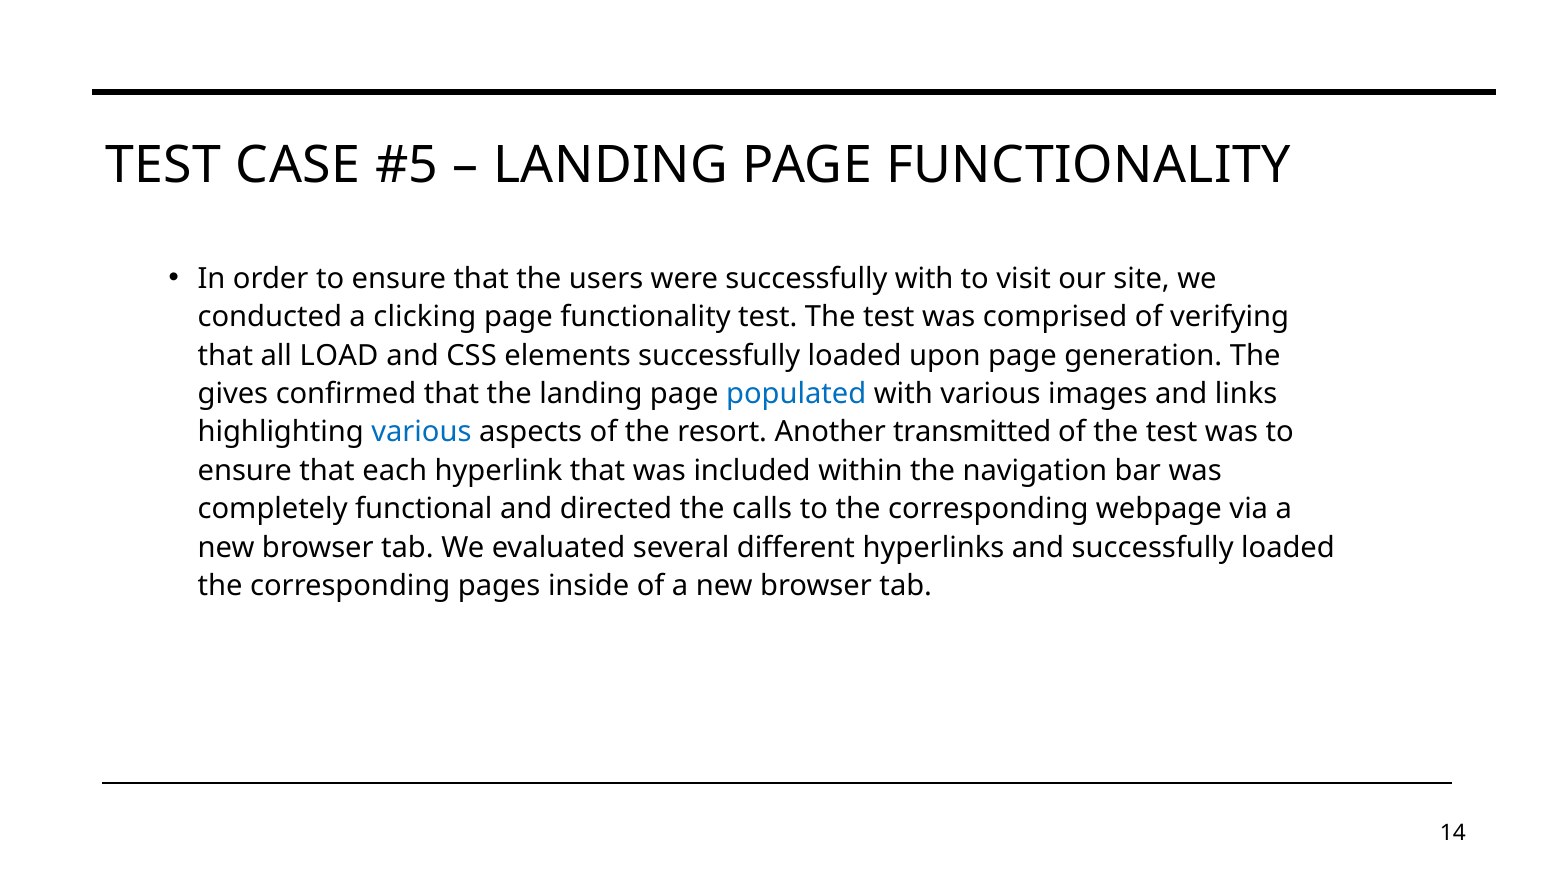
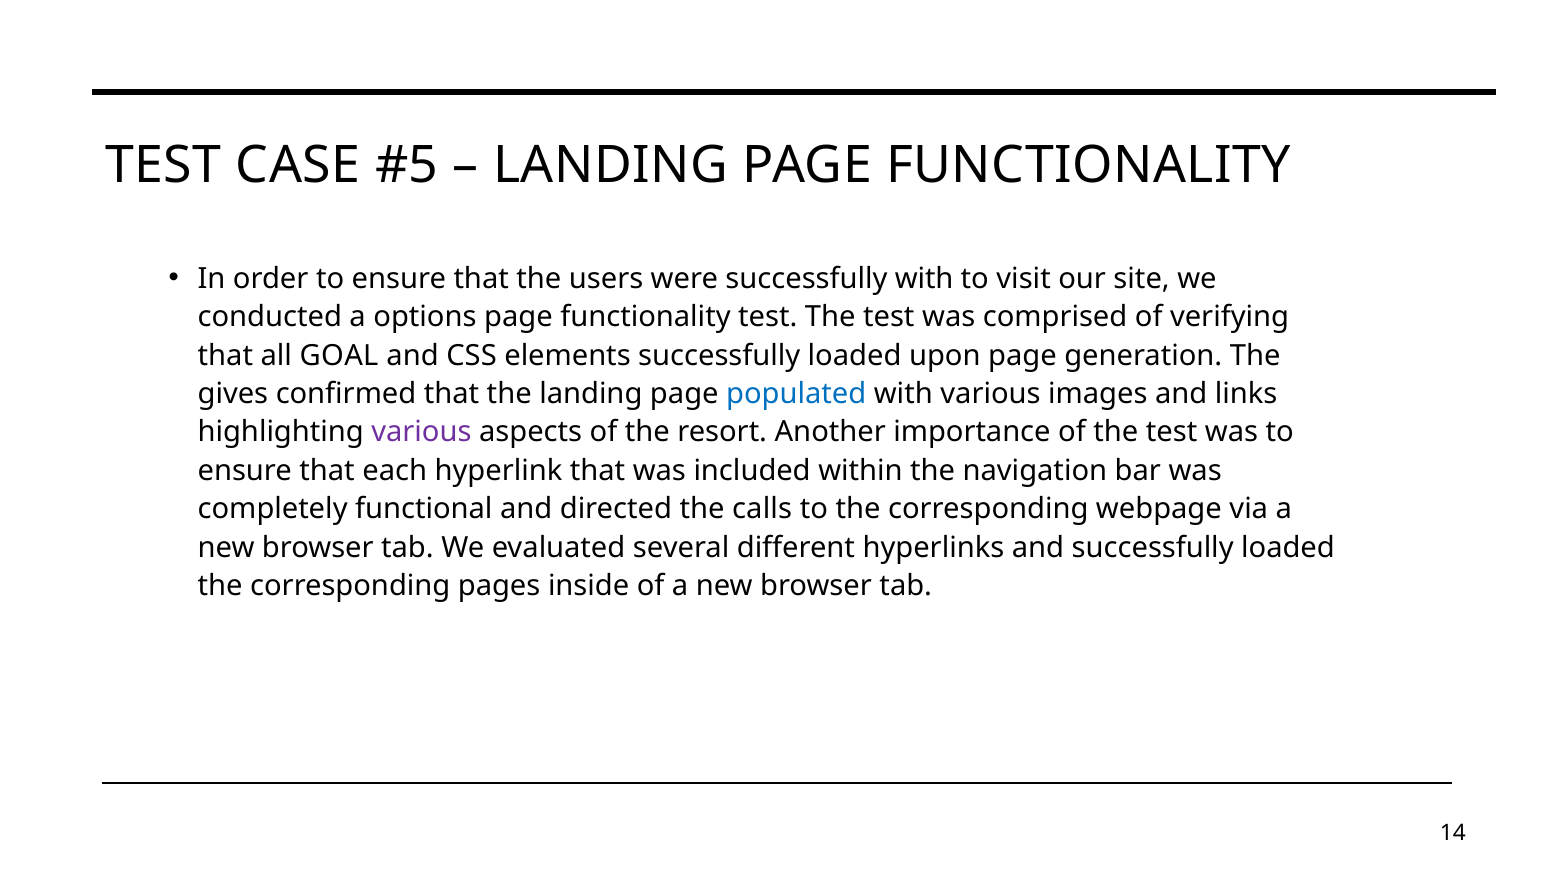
clicking: clicking -> options
LOAD: LOAD -> GOAL
various at (421, 432) colour: blue -> purple
transmitted: transmitted -> importance
